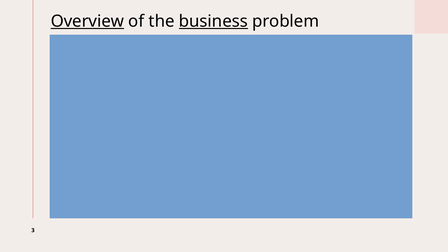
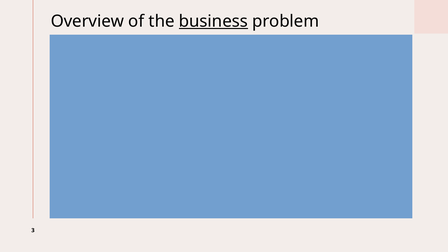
Overview underline: present -> none
